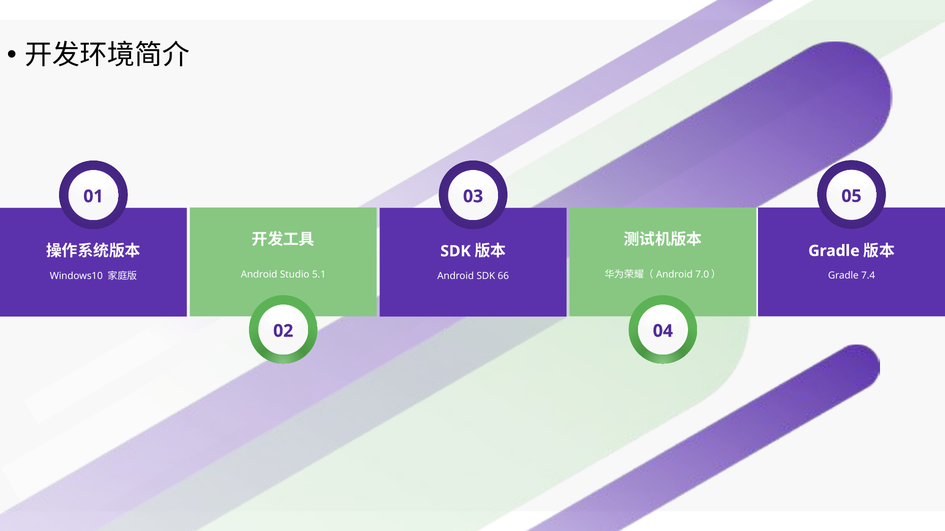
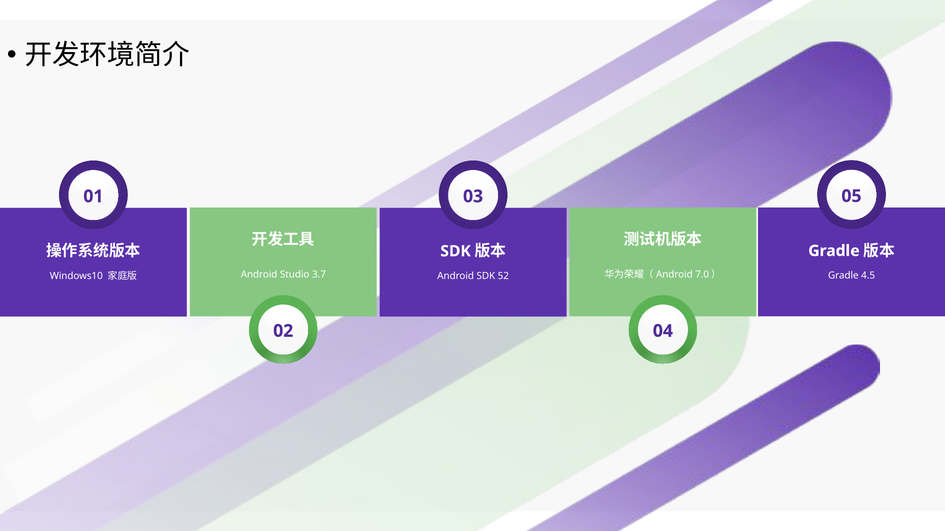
5.1: 5.1 -> 3.7
7.4: 7.4 -> 4.5
66: 66 -> 52
